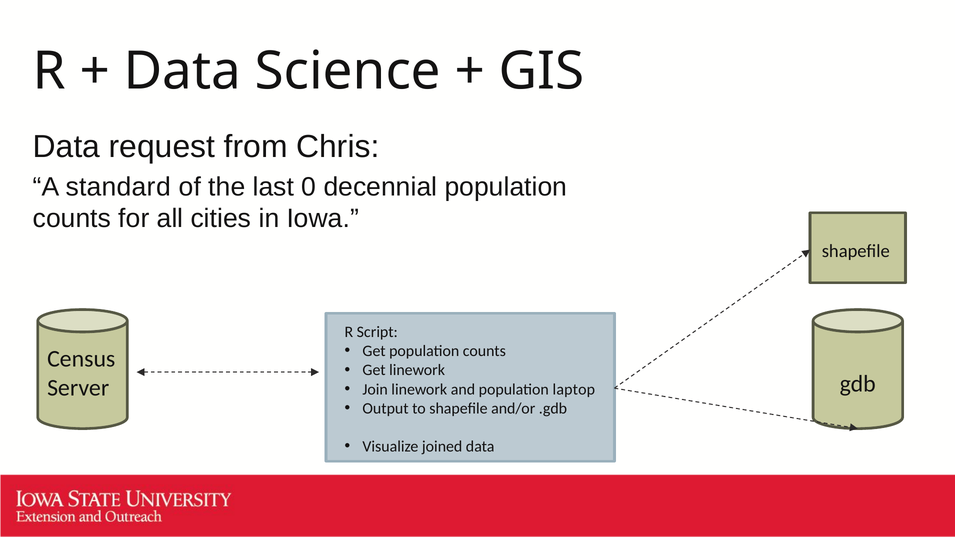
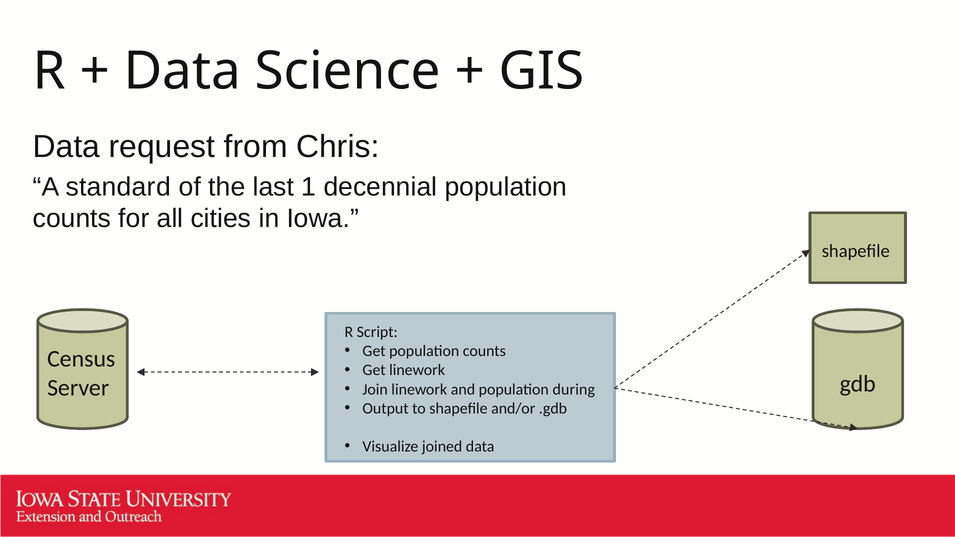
0: 0 -> 1
laptop: laptop -> during
